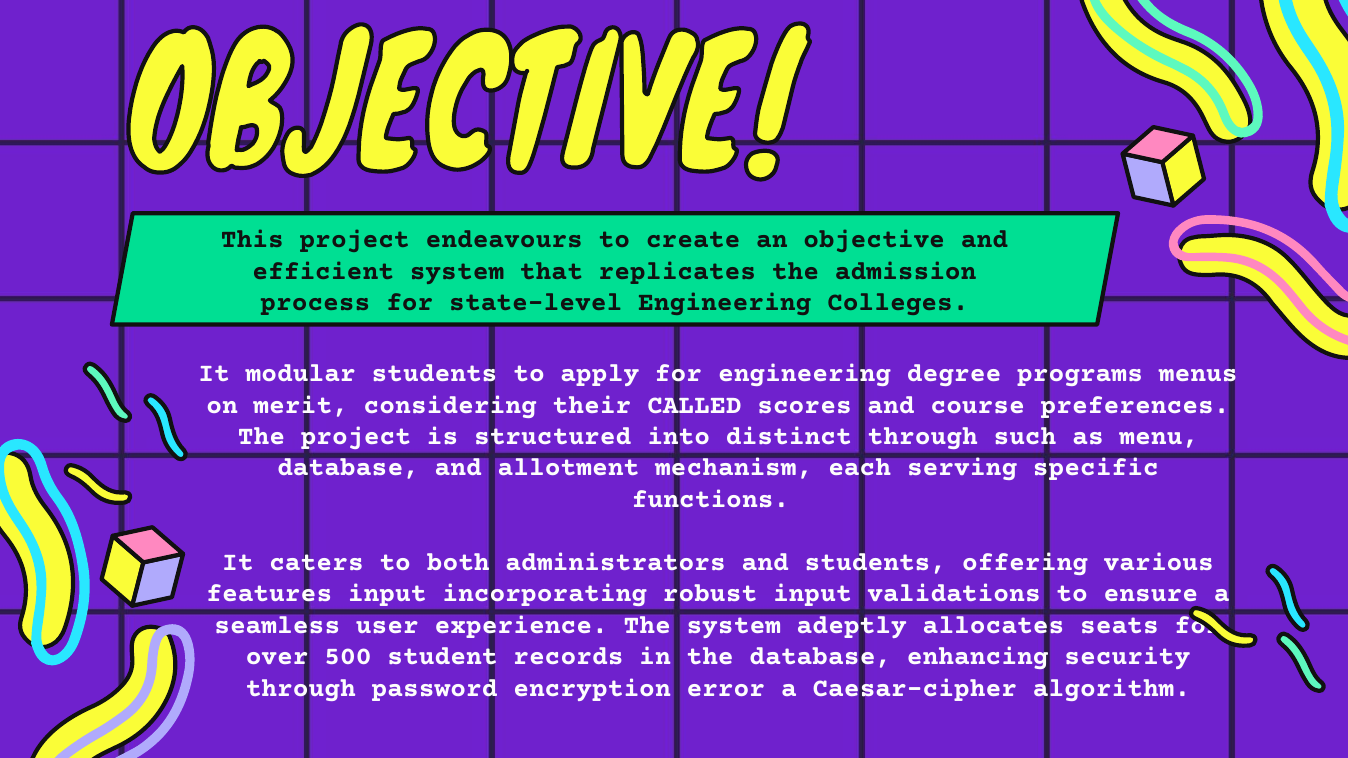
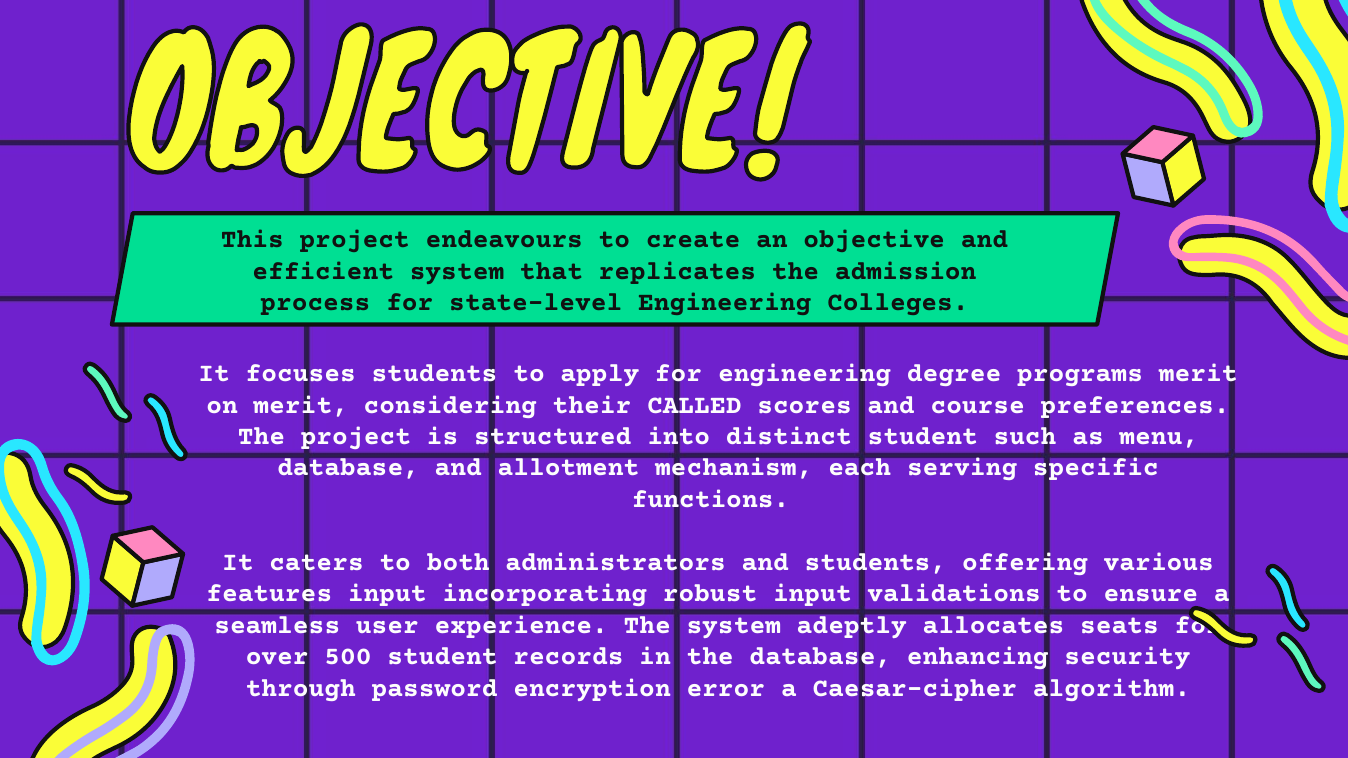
modular: modular -> focuses
programs menus: menus -> merit
distinct through: through -> student
